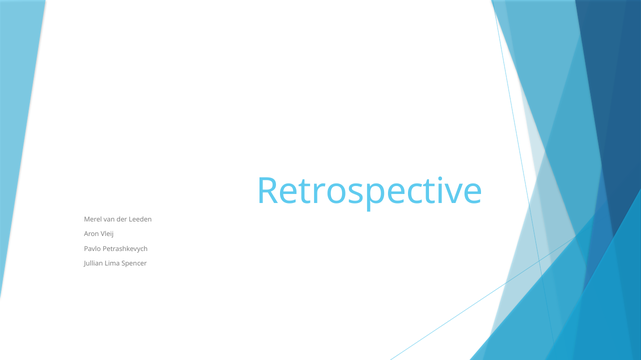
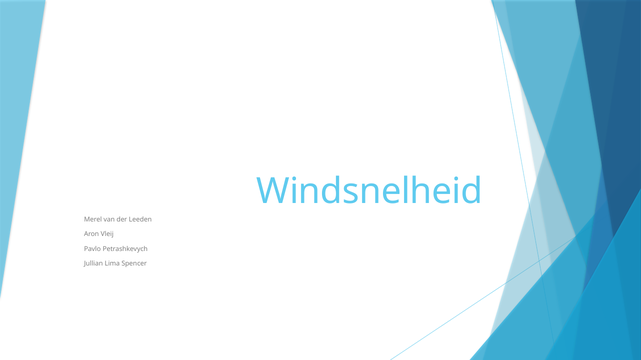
Retrospective: Retrospective -> Windsnelheid
